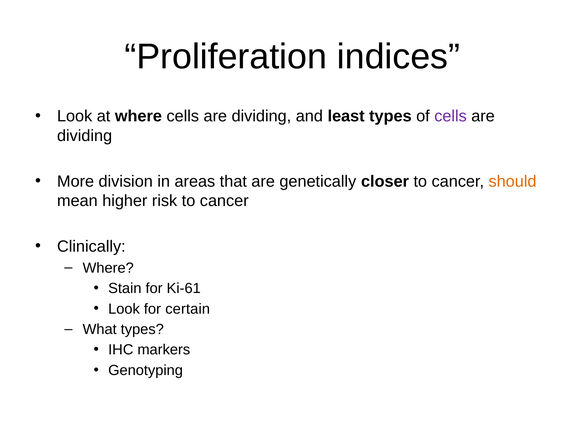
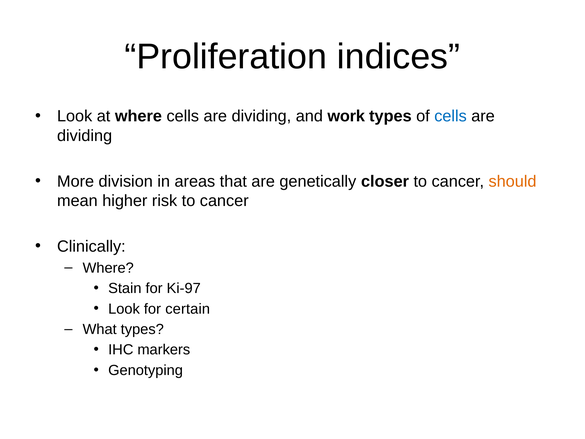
least: least -> work
cells at (450, 116) colour: purple -> blue
Ki-61: Ki-61 -> Ki-97
